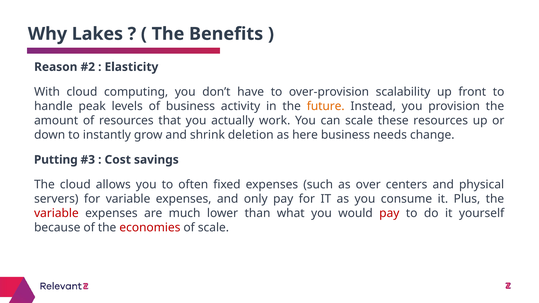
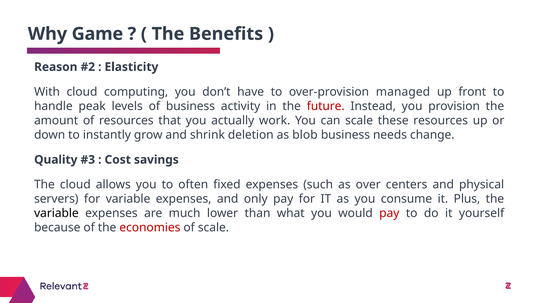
Lakes: Lakes -> Game
scalability: scalability -> managed
future colour: orange -> red
here: here -> blob
Putting: Putting -> Quality
variable at (56, 213) colour: red -> black
